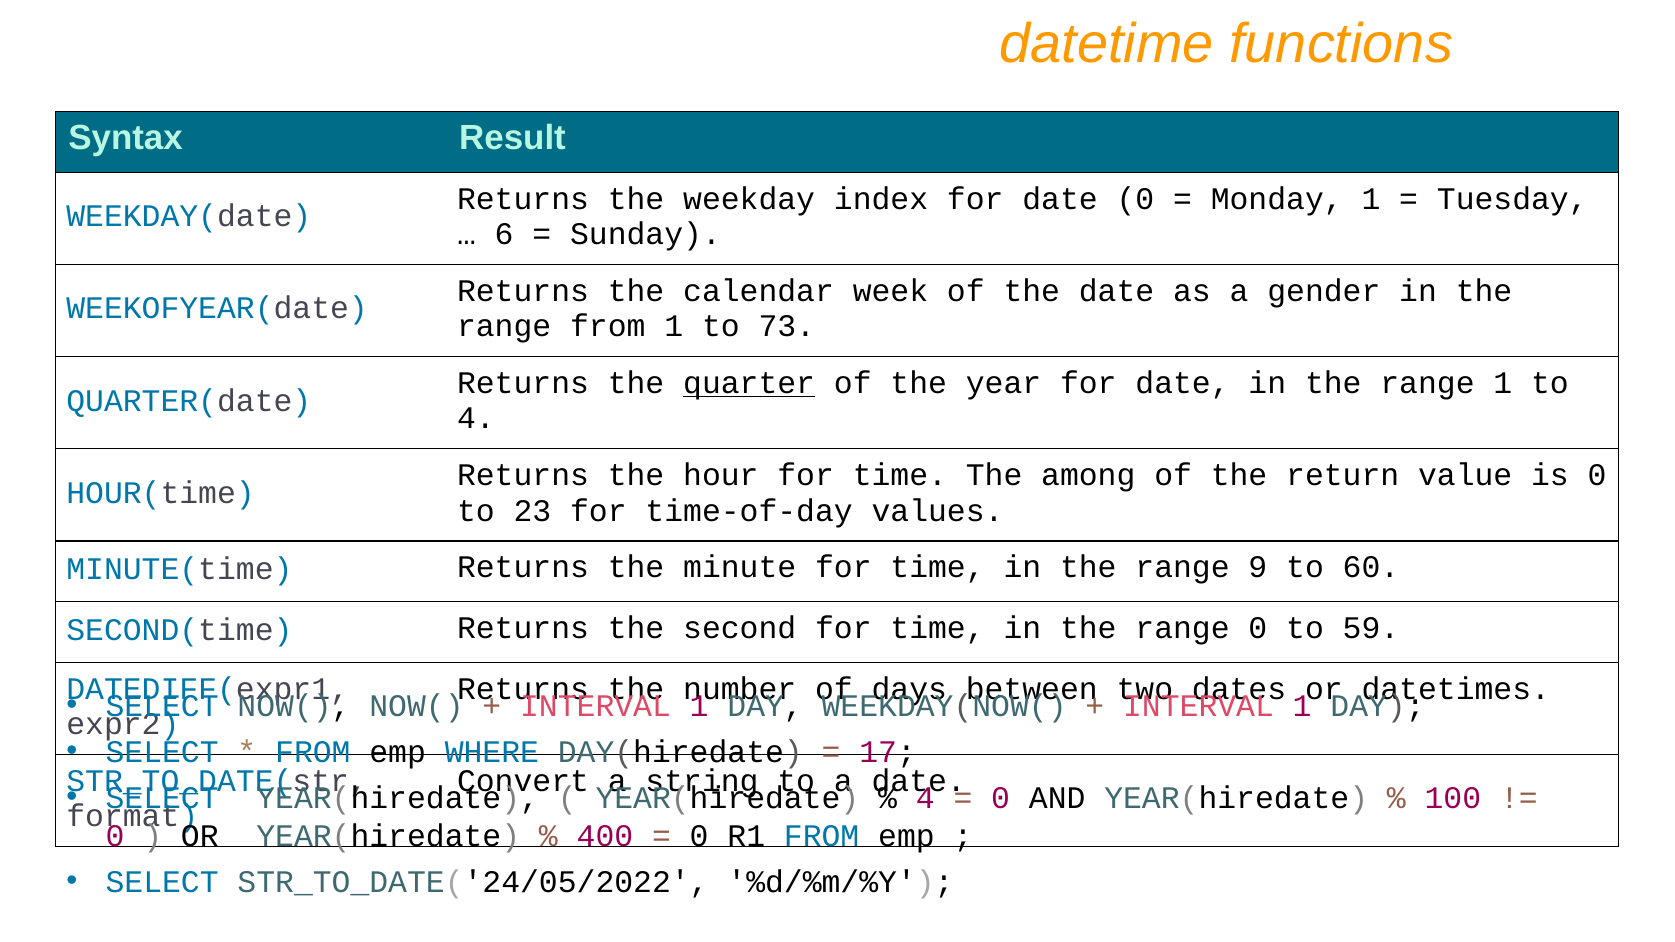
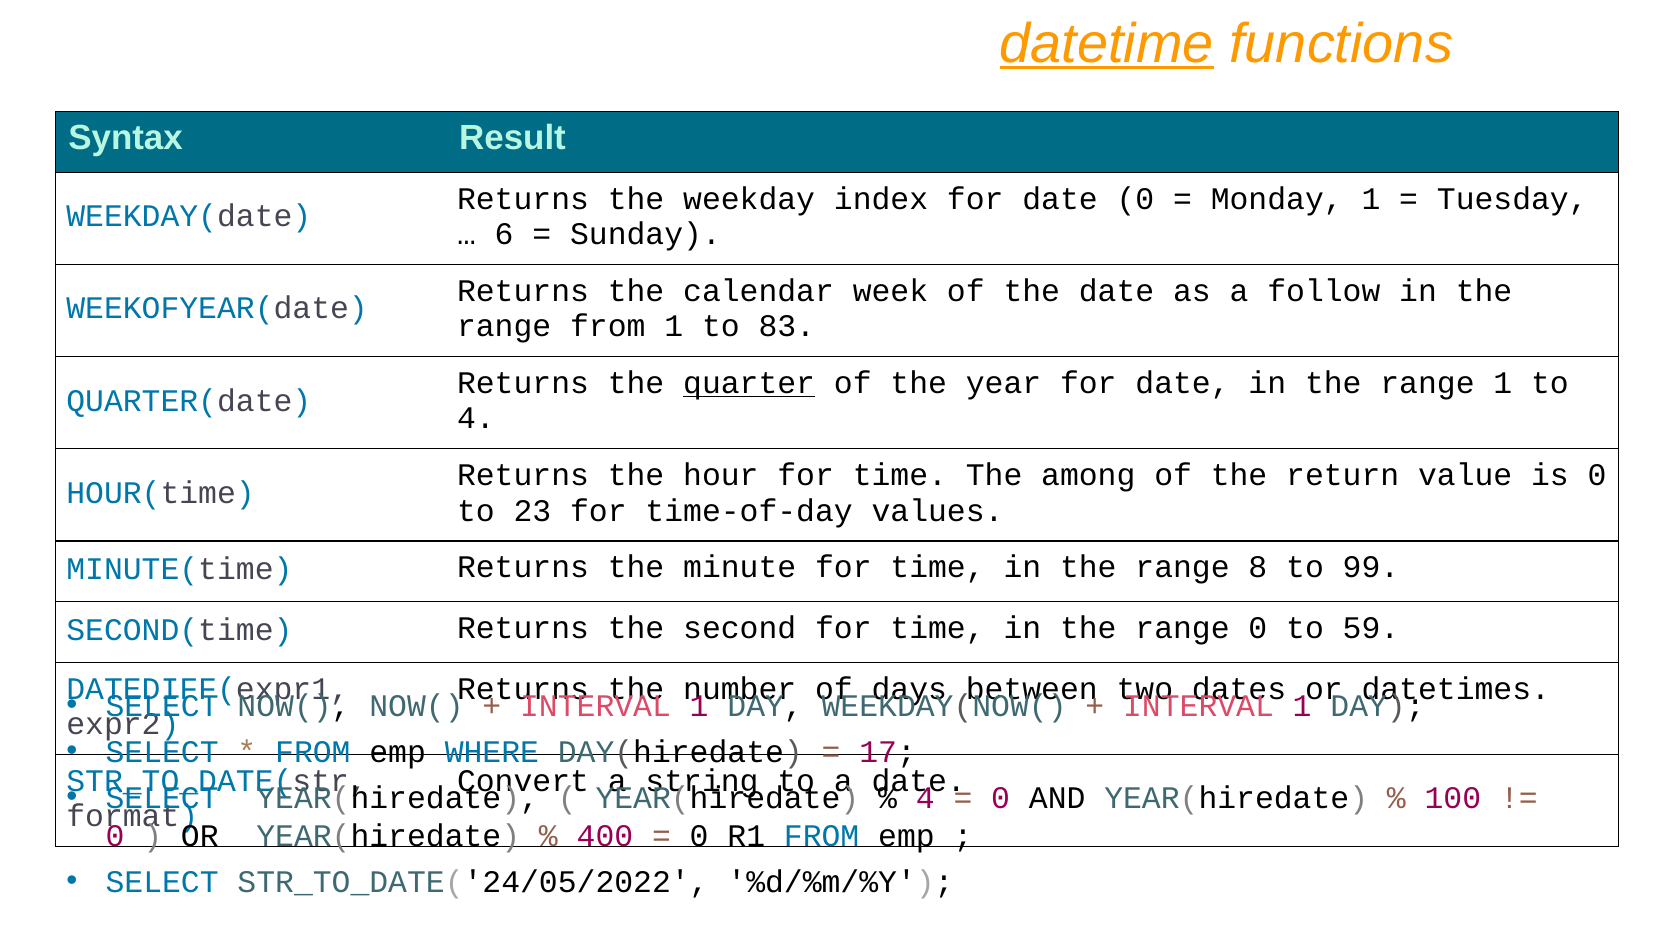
datetime underline: none -> present
gender: gender -> follow
73: 73 -> 83
9: 9 -> 8
60: 60 -> 99
